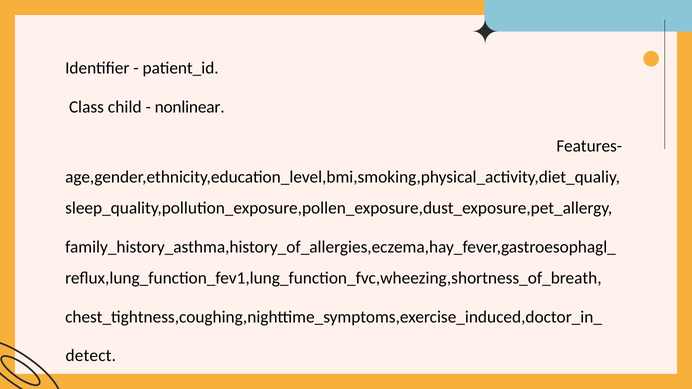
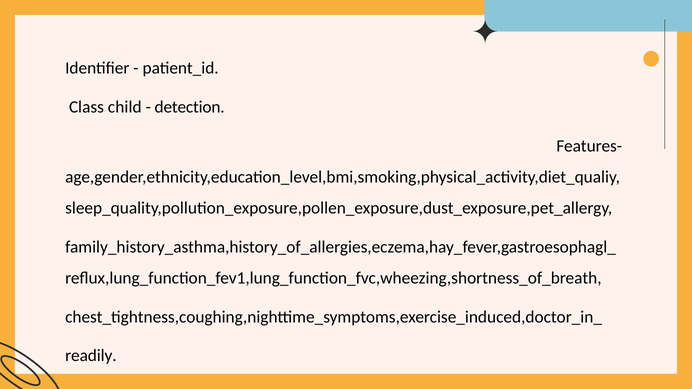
nonlinear: nonlinear -> detection
detect: detect -> readily
